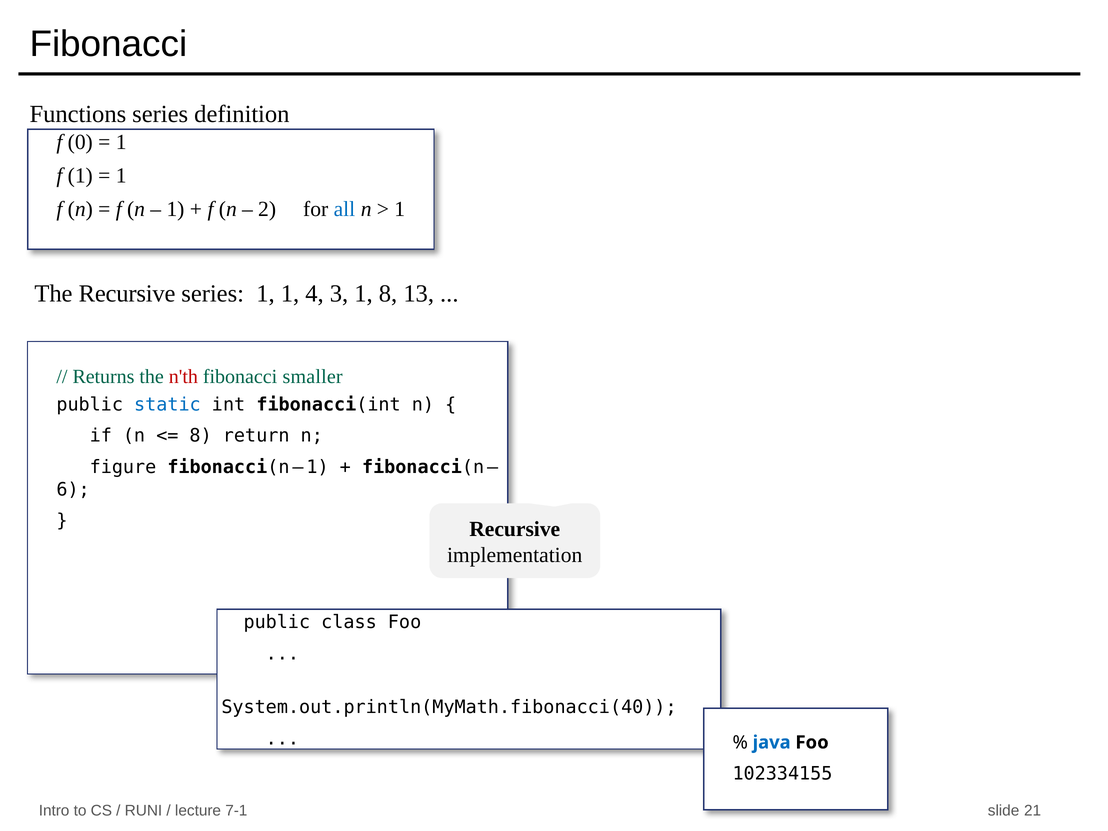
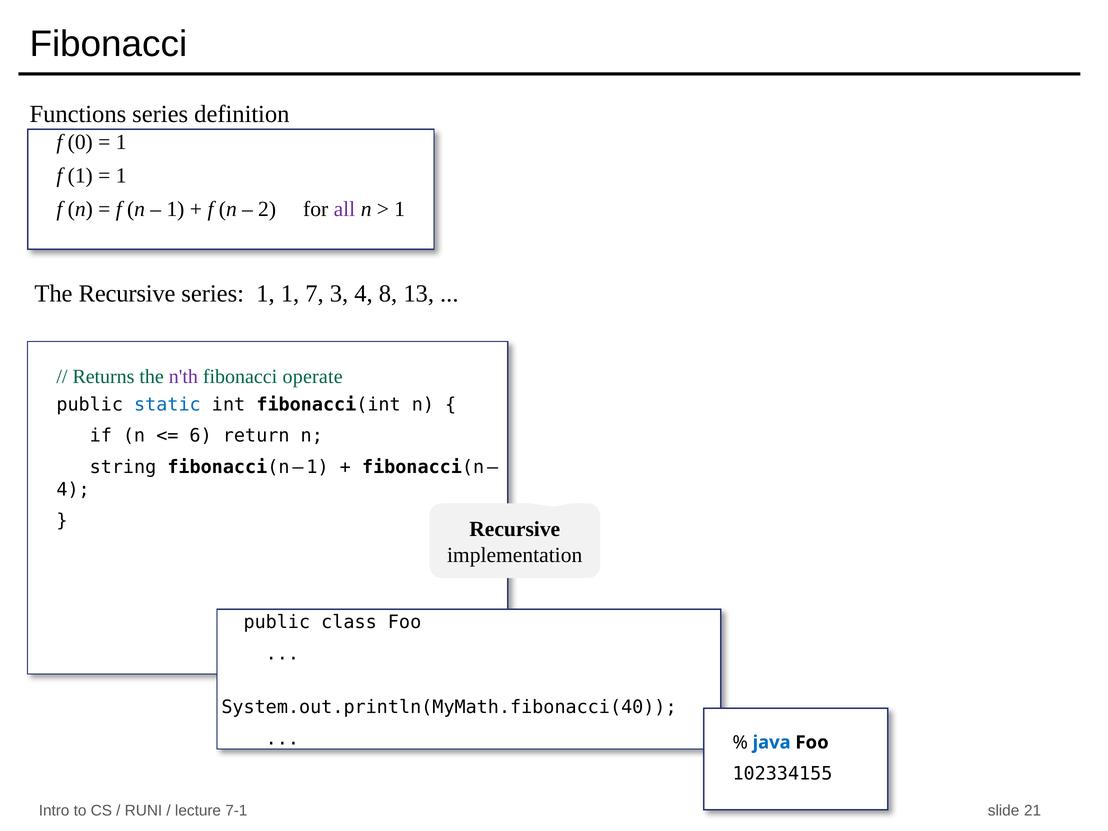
all colour: blue -> purple
4: 4 -> 7
3 1: 1 -> 4
n'th colour: red -> purple
smaller: smaller -> operate
8 at (201, 436): 8 -> 6
figure: figure -> string
6 at (73, 489): 6 -> 4
